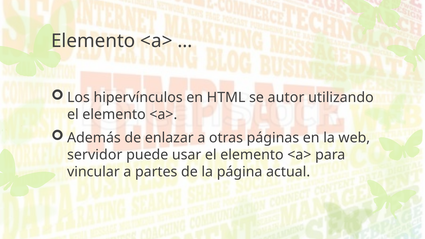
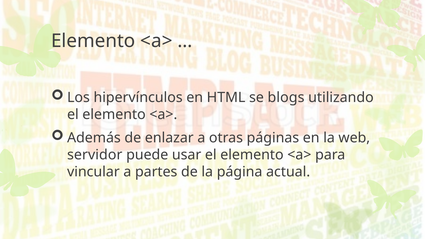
autor: autor -> blogs
